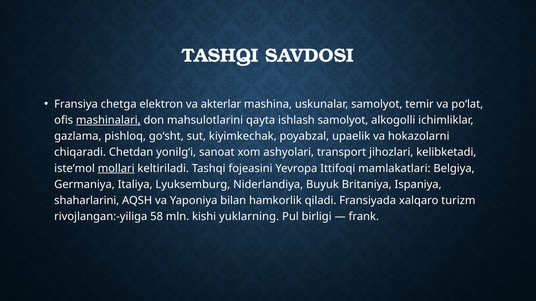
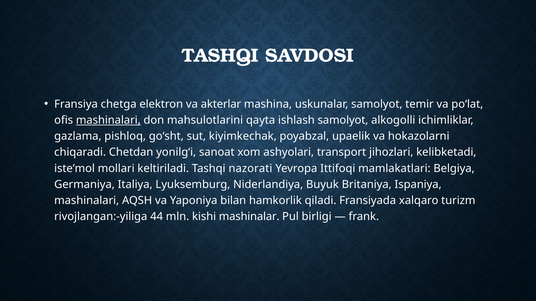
mollari underline: present -> none
fojeasini: fojeasini -> nazorati
shaharlarini at (87, 201): shaharlarini -> mashinalari
58: 58 -> 44
yuklarning: yuklarning -> mashinalar
